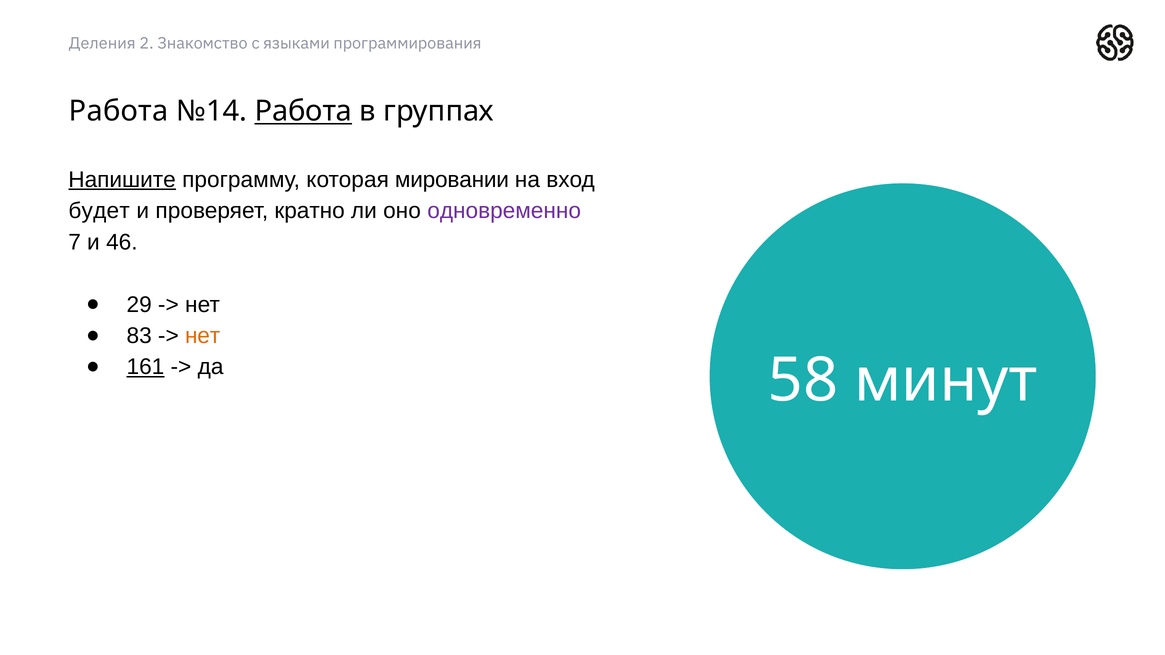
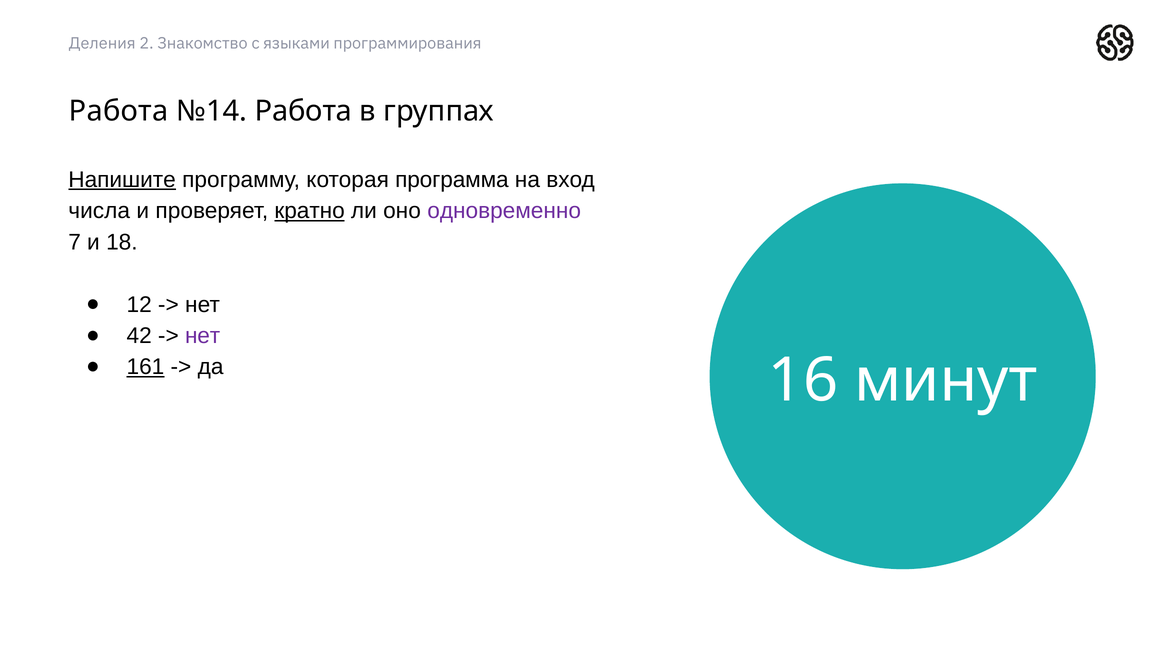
Работа at (303, 111) underline: present -> none
мировании: мировании -> программа
будет: будет -> числа
кратно underline: none -> present
46: 46 -> 18
29: 29 -> 12
83: 83 -> 42
нет at (203, 336) colour: orange -> purple
58: 58 -> 16
